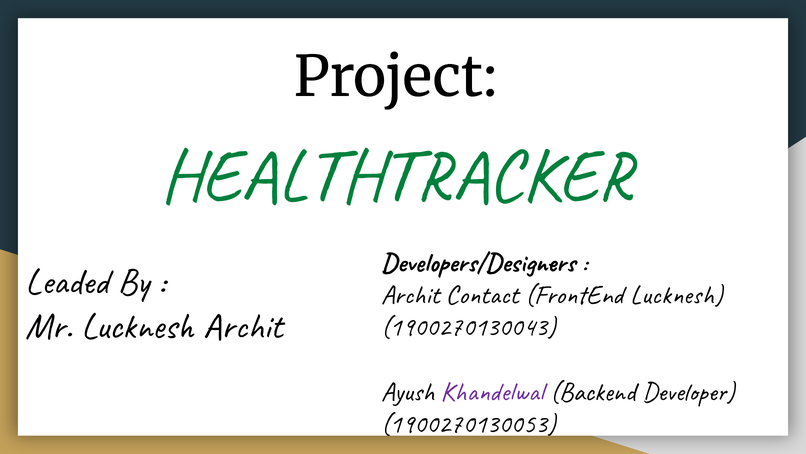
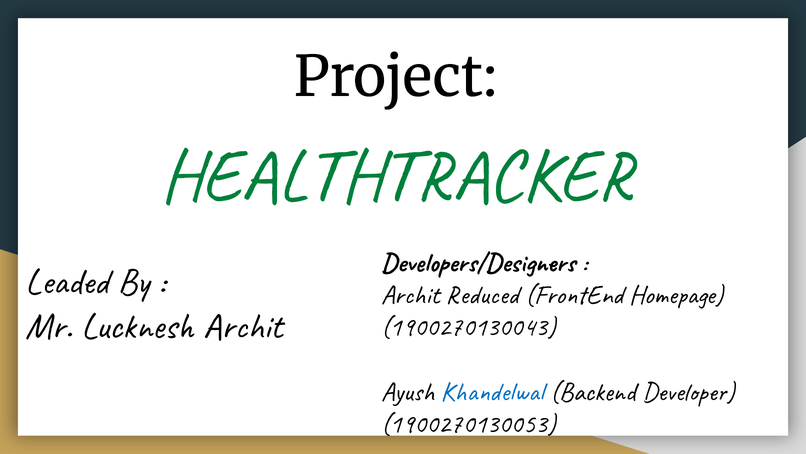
Contact: Contact -> Reduced
FrontEnd Lucknesh: Lucknesh -> Homepage
Khandelwal colour: purple -> blue
